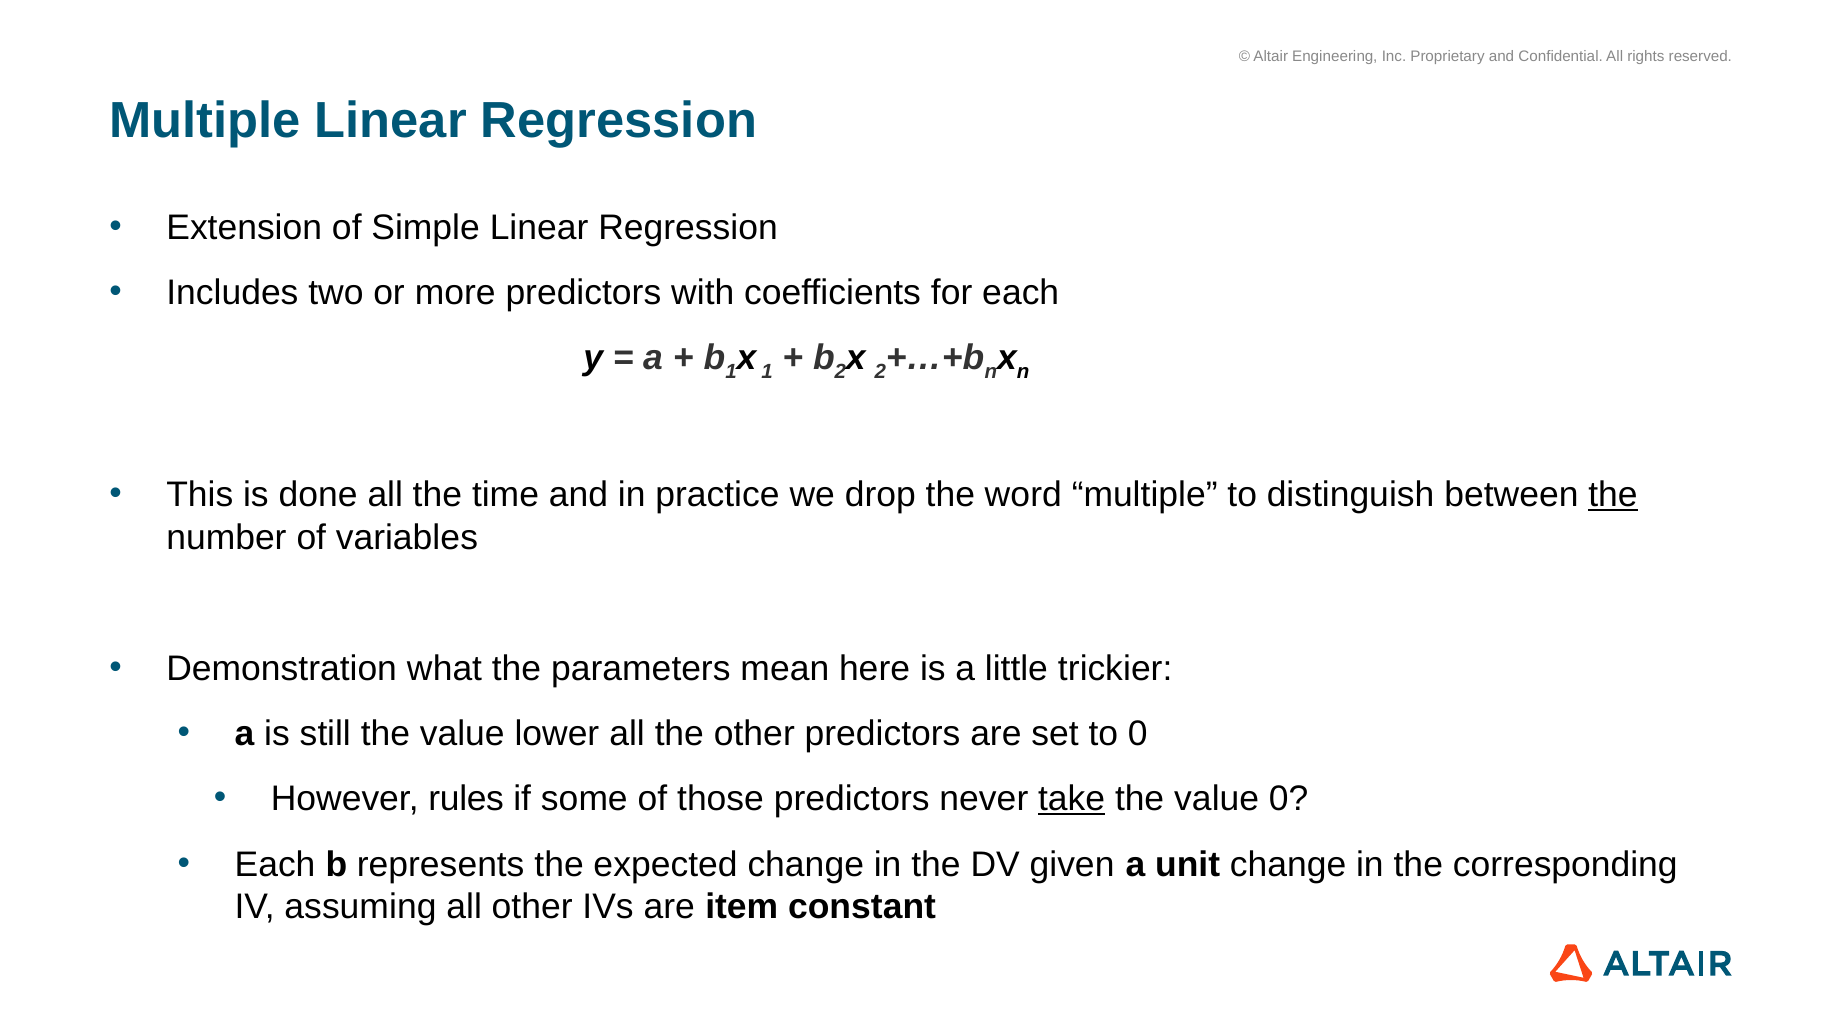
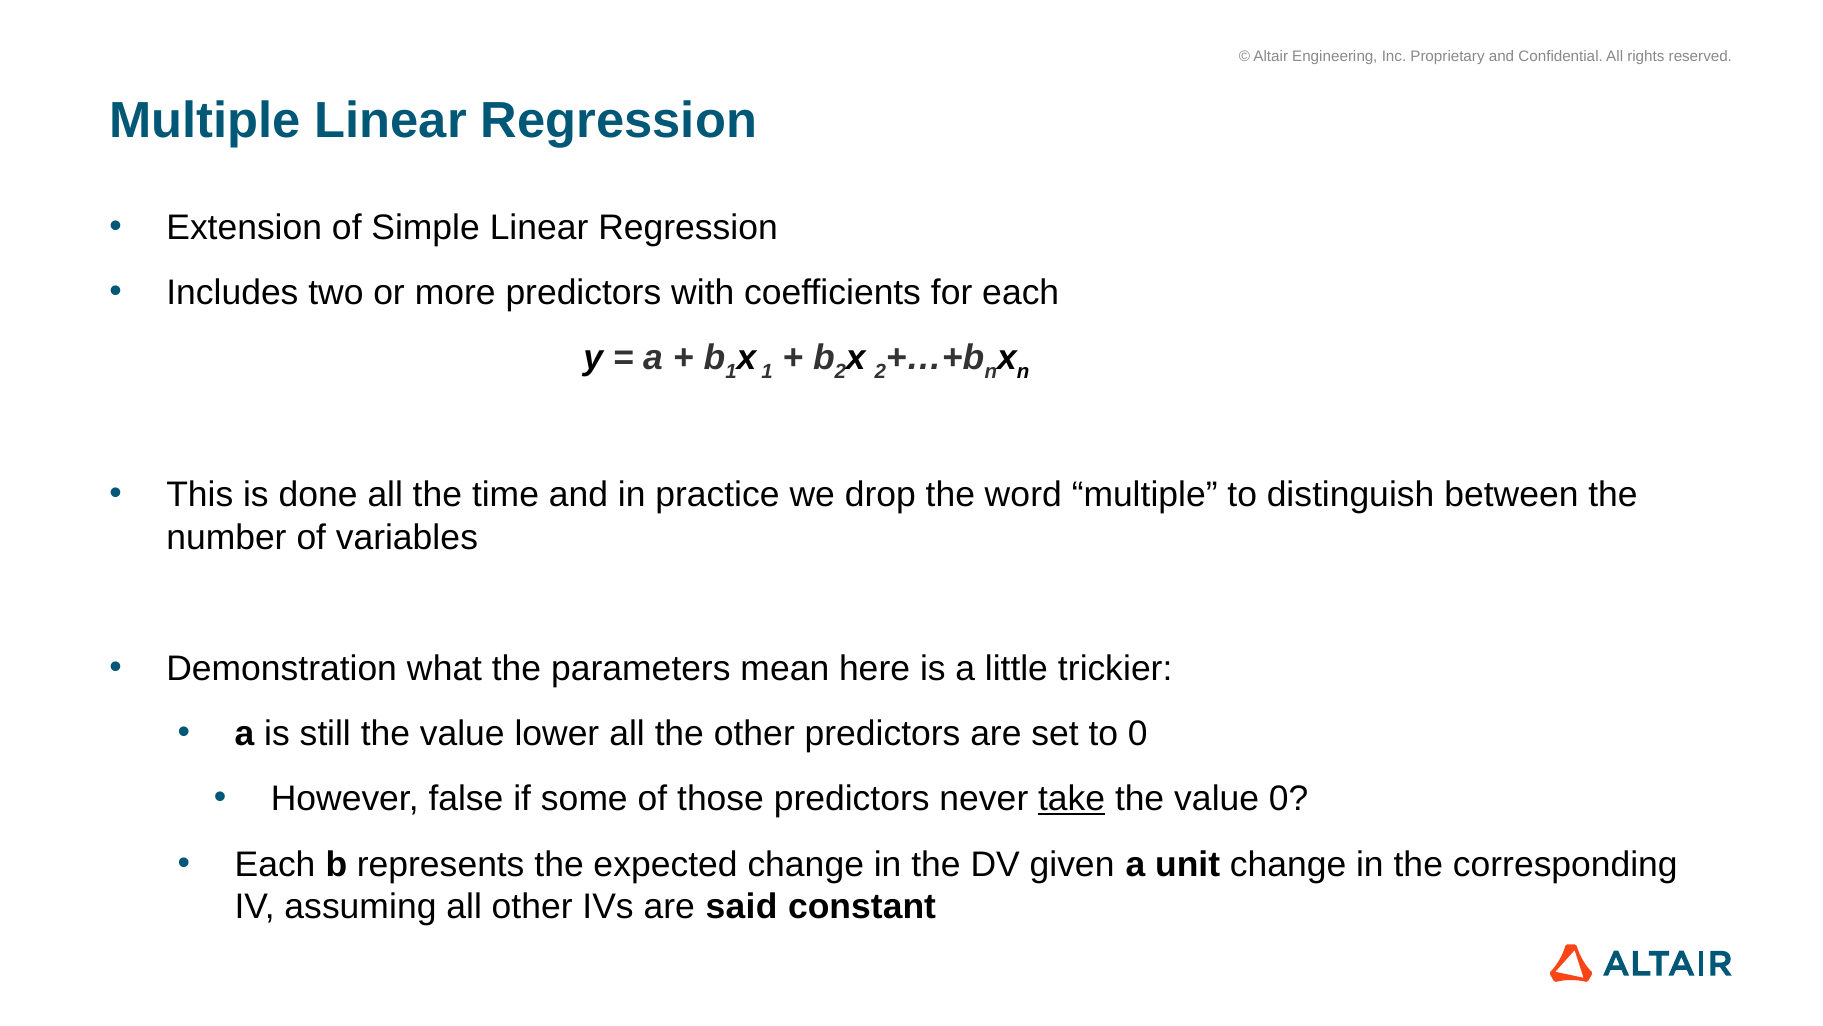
the at (1613, 495) underline: present -> none
rules: rules -> false
item: item -> said
